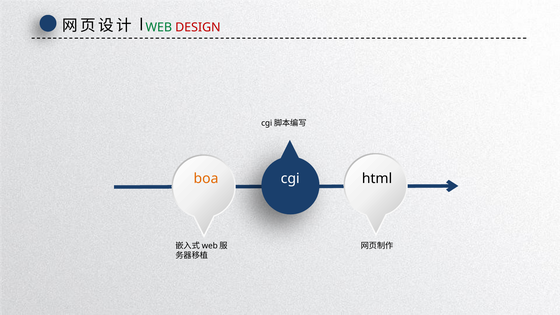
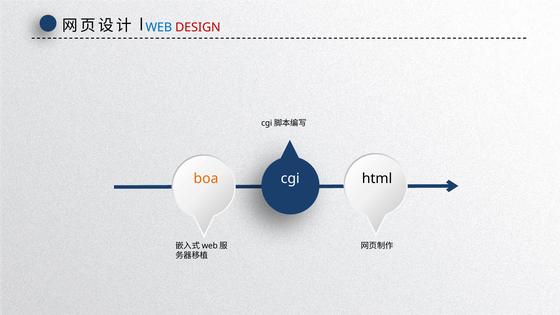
WEB colour: green -> blue
